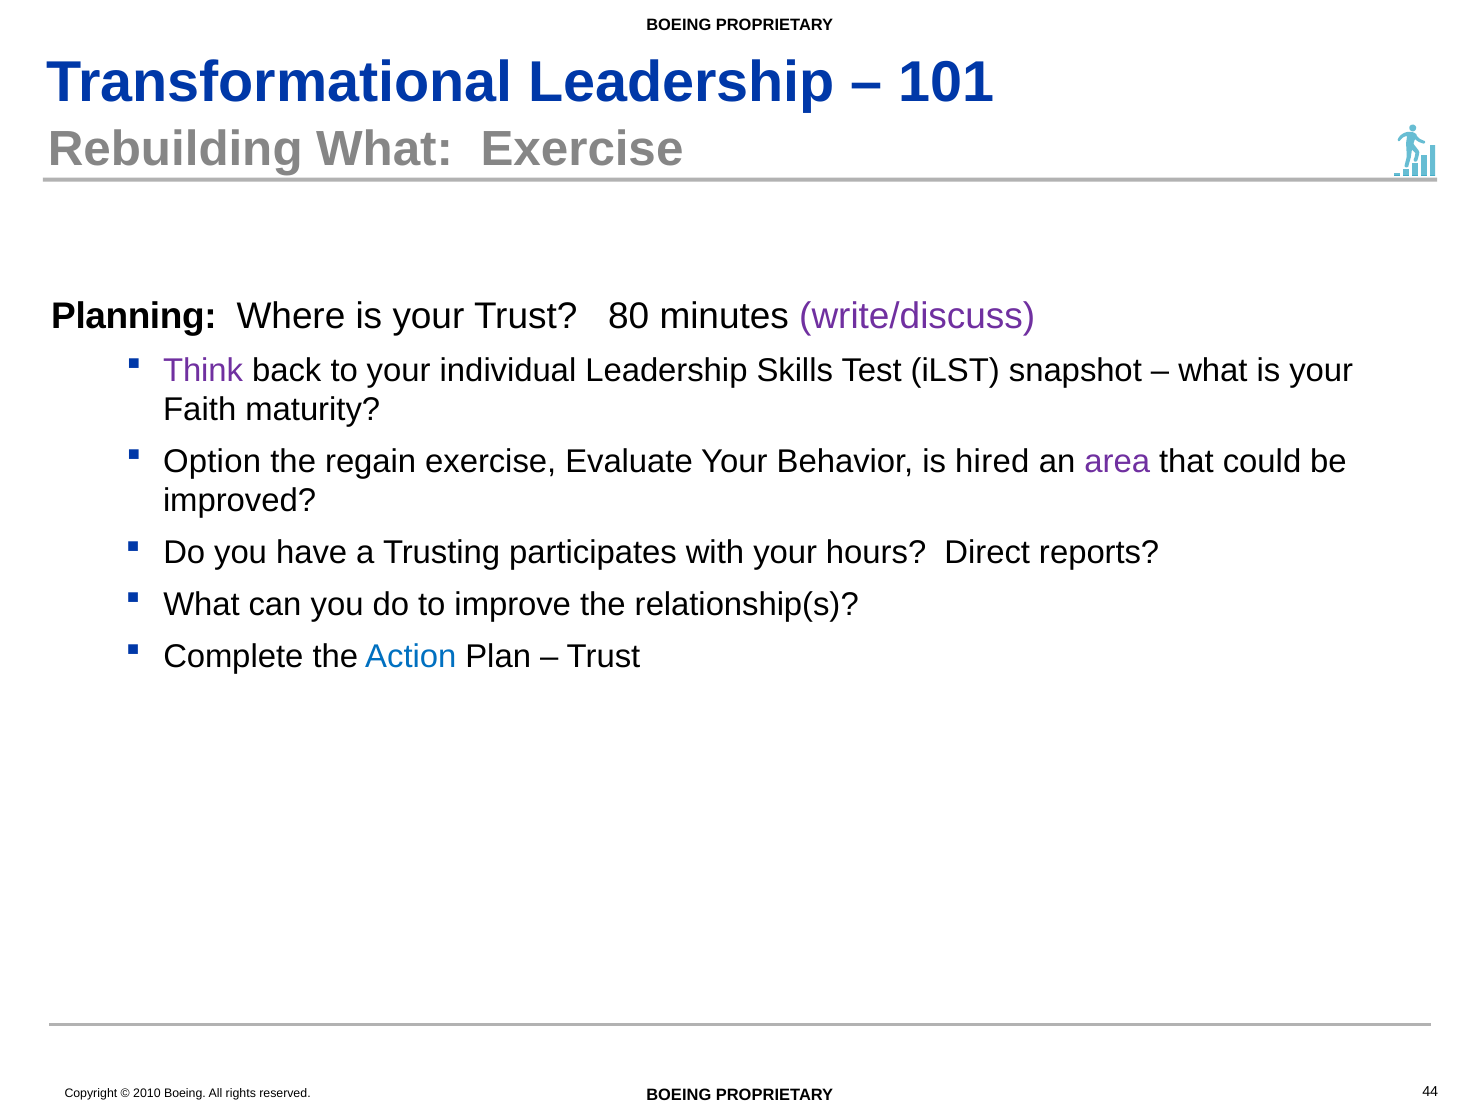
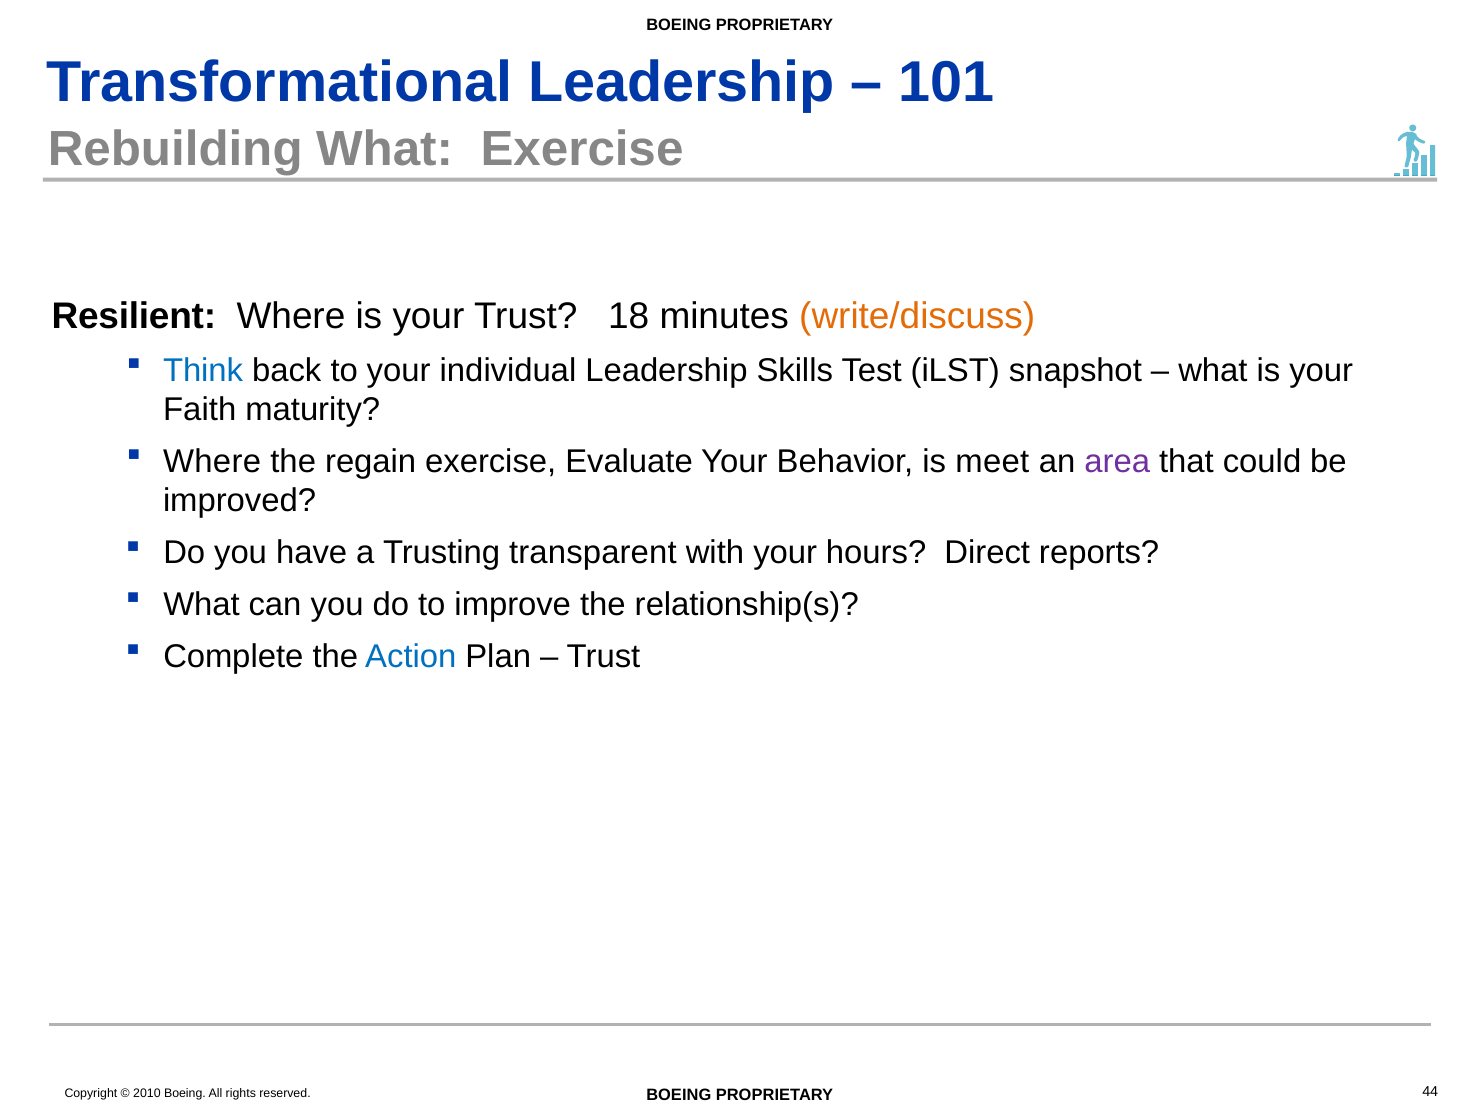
Planning: Planning -> Resilient
80: 80 -> 18
write/discuss colour: purple -> orange
Think colour: purple -> blue
Option at (212, 461): Option -> Where
hired: hired -> meet
participates: participates -> transparent
